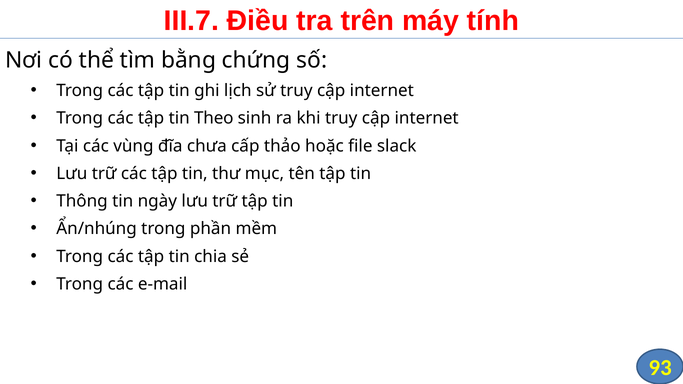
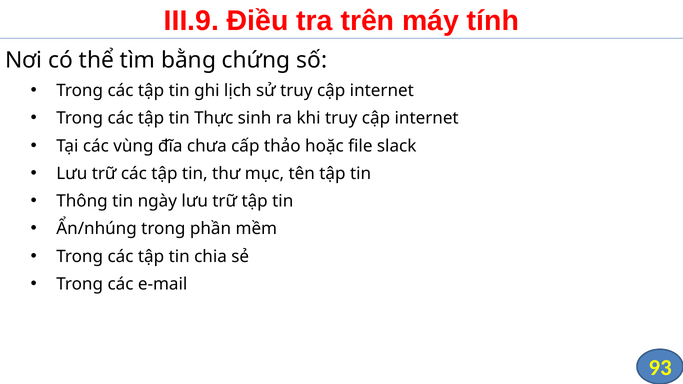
III.7: III.7 -> III.9
Theo: Theo -> Thực
